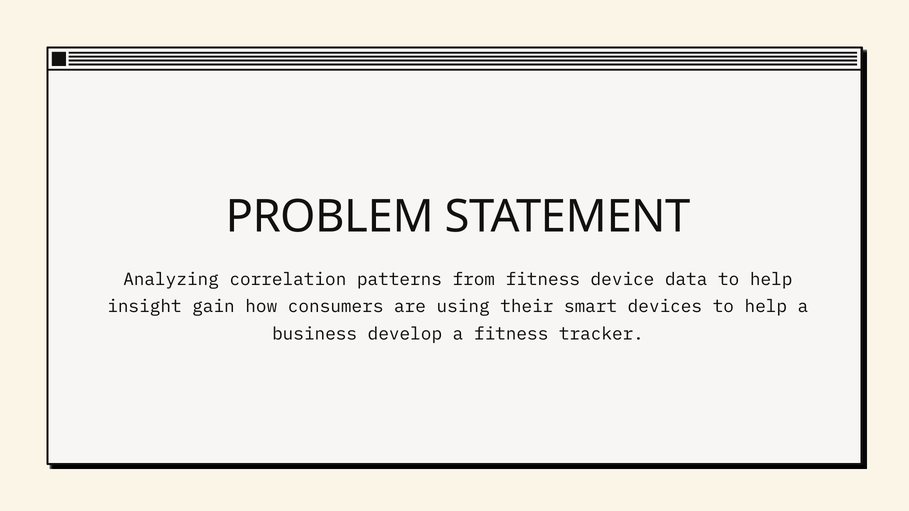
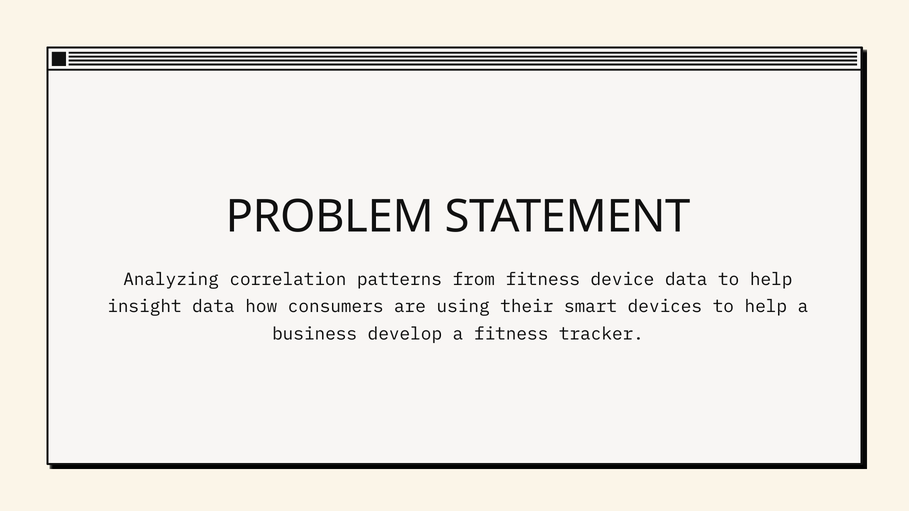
insight gain: gain -> data
